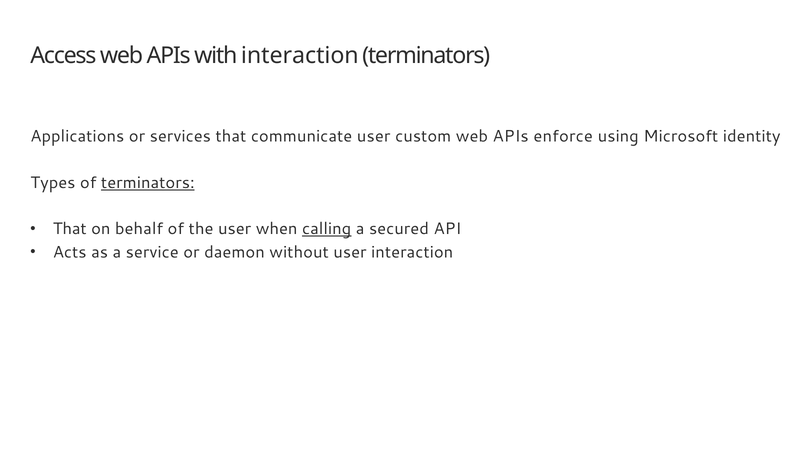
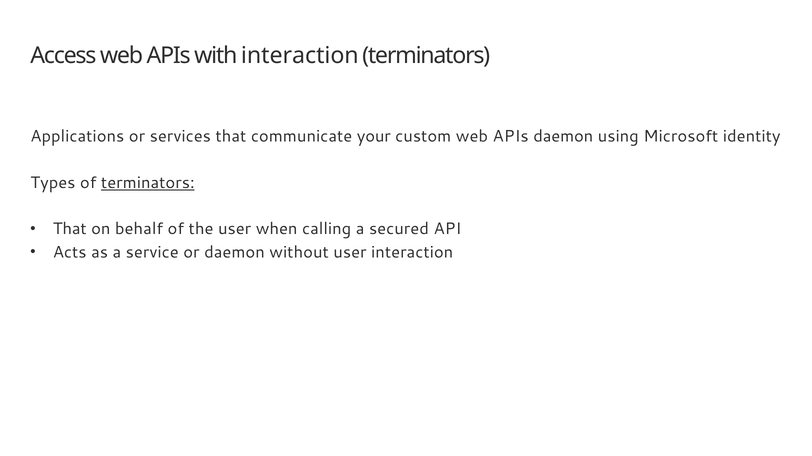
communicate user: user -> your
APIs enforce: enforce -> daemon
calling underline: present -> none
